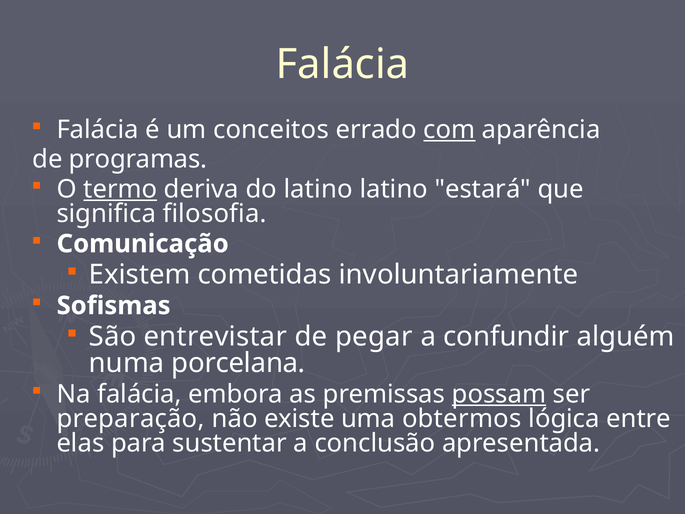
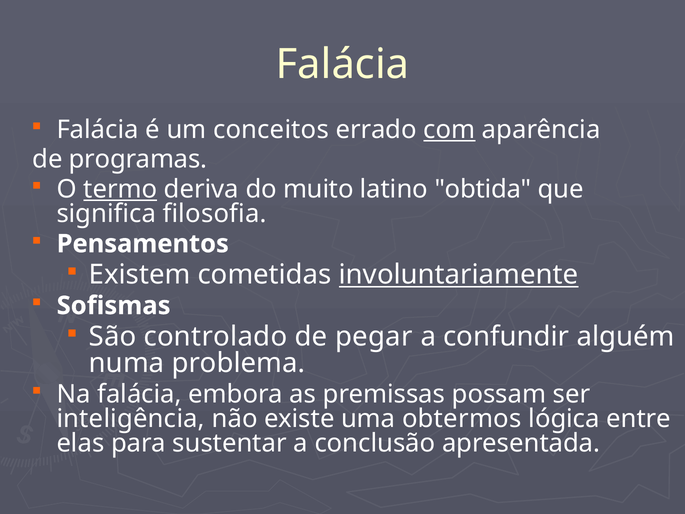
do latino: latino -> muito
estará: estará -> obtida
Comunicação: Comunicação -> Pensamentos
involuntariamente underline: none -> present
entrevistar: entrevistar -> controlado
porcelana: porcelana -> problema
possam underline: present -> none
preparação: preparação -> inteligência
